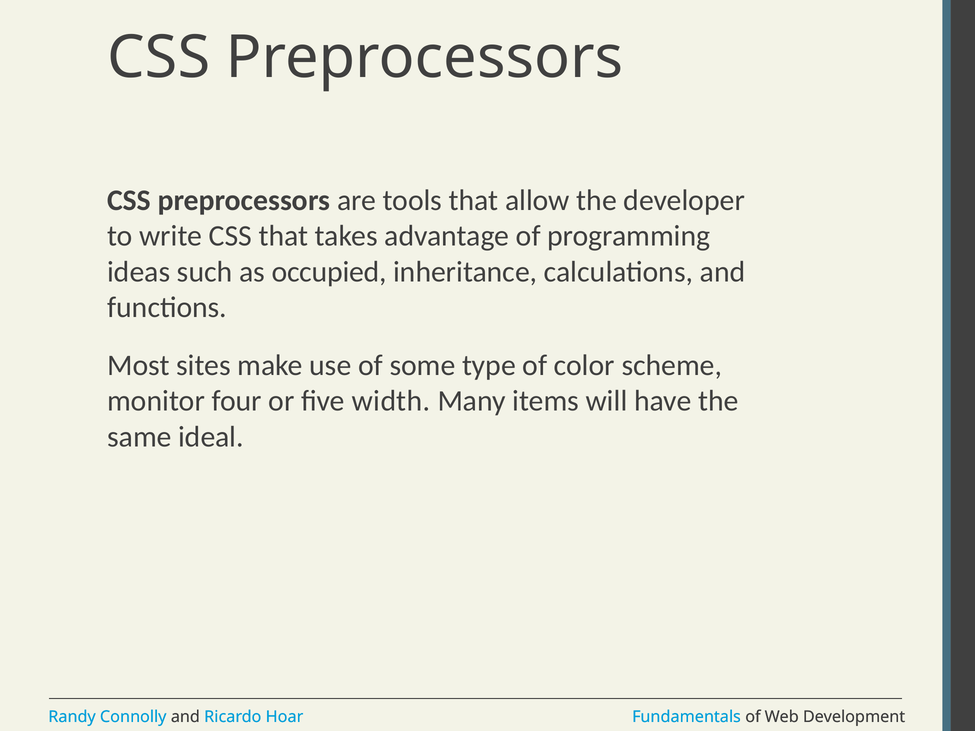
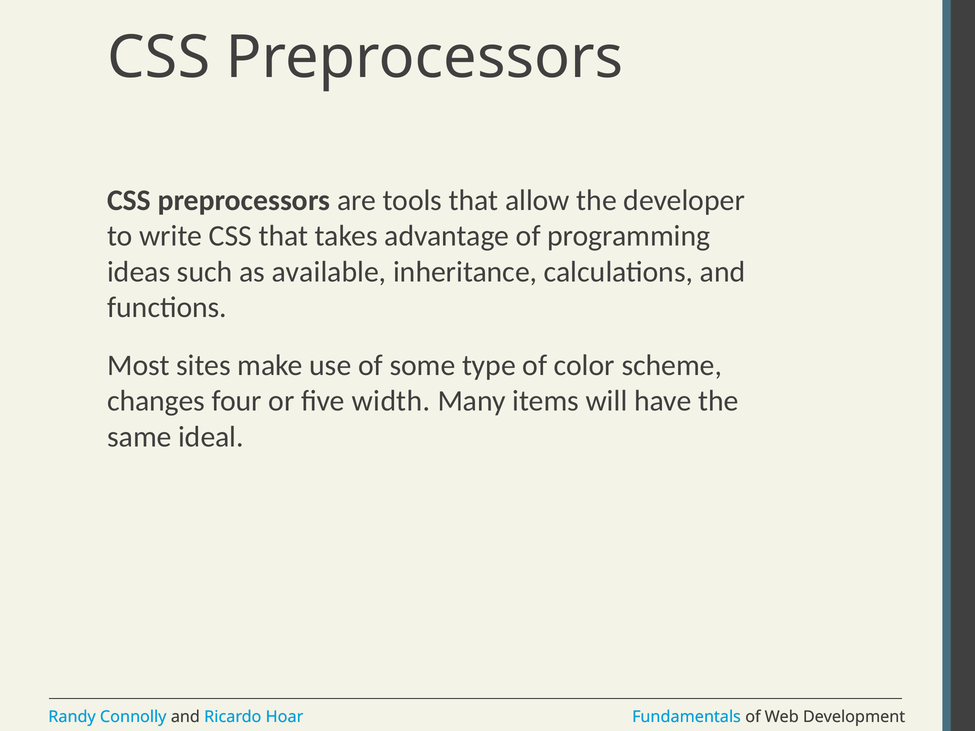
occupied: occupied -> available
monitor: monitor -> changes
